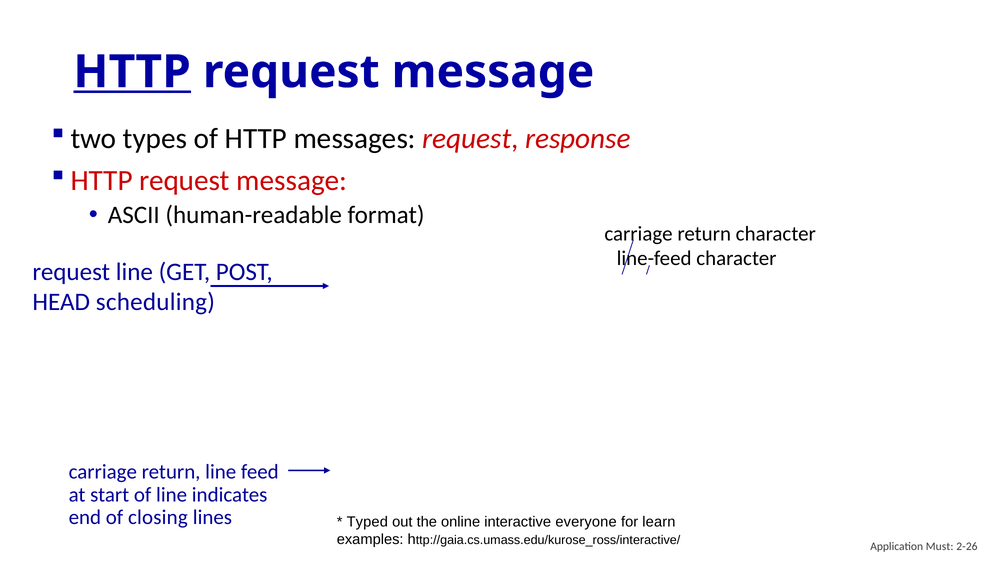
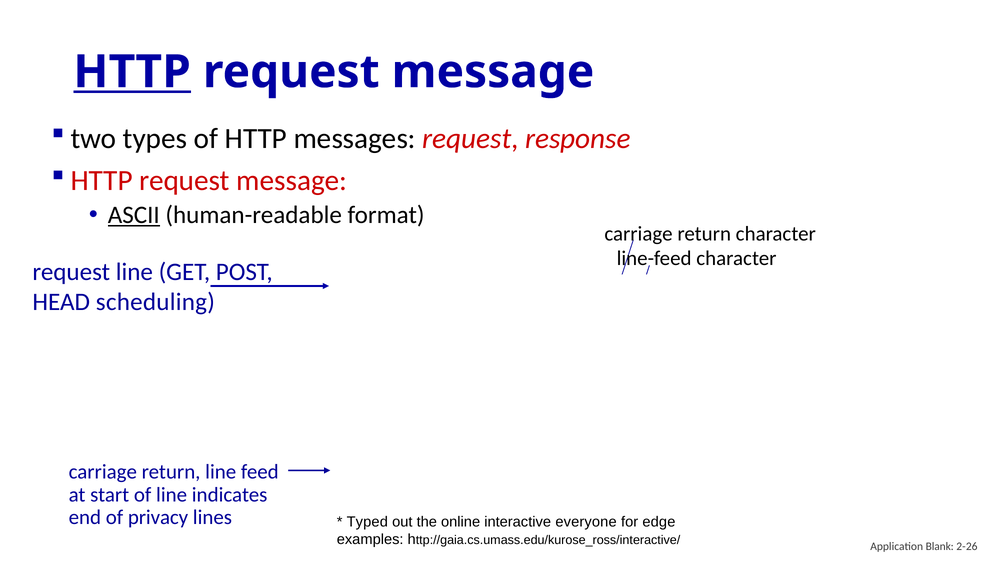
ASCII underline: none -> present
closing: closing -> privacy
learn: learn -> edge
Must: Must -> Blank
